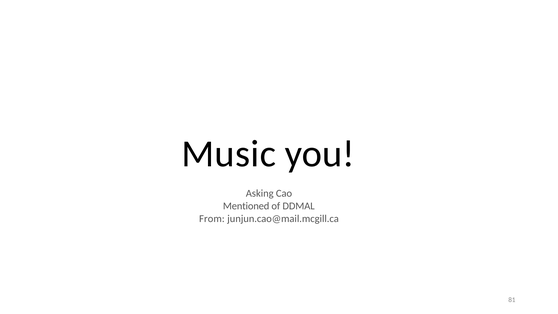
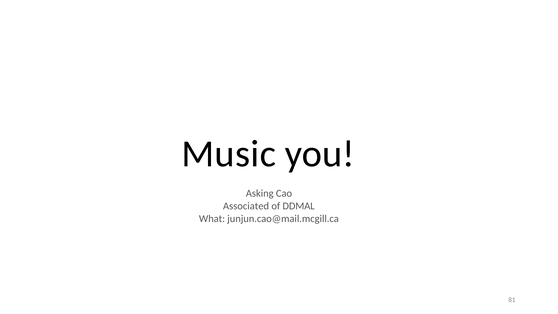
Mentioned: Mentioned -> Associated
From: From -> What
